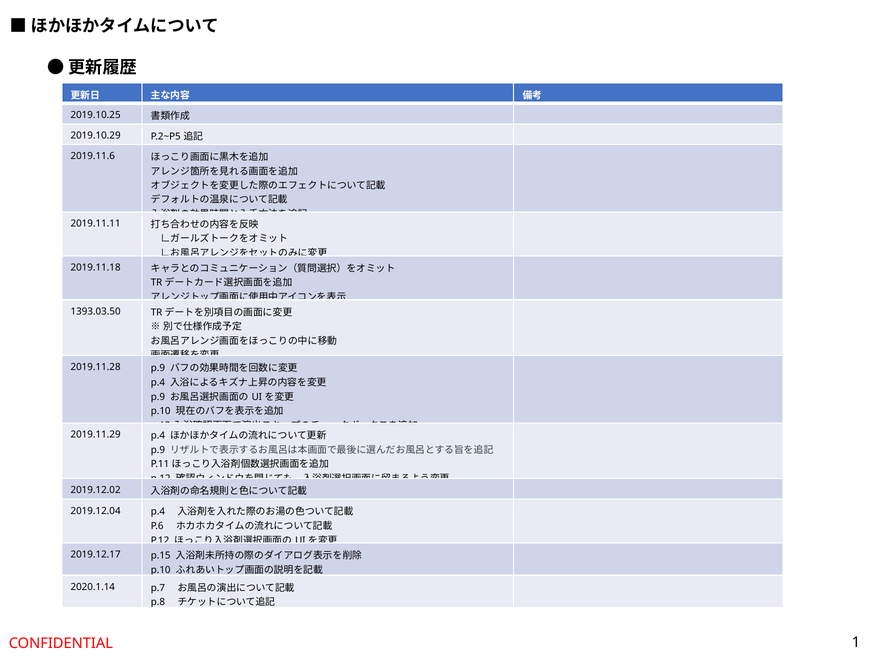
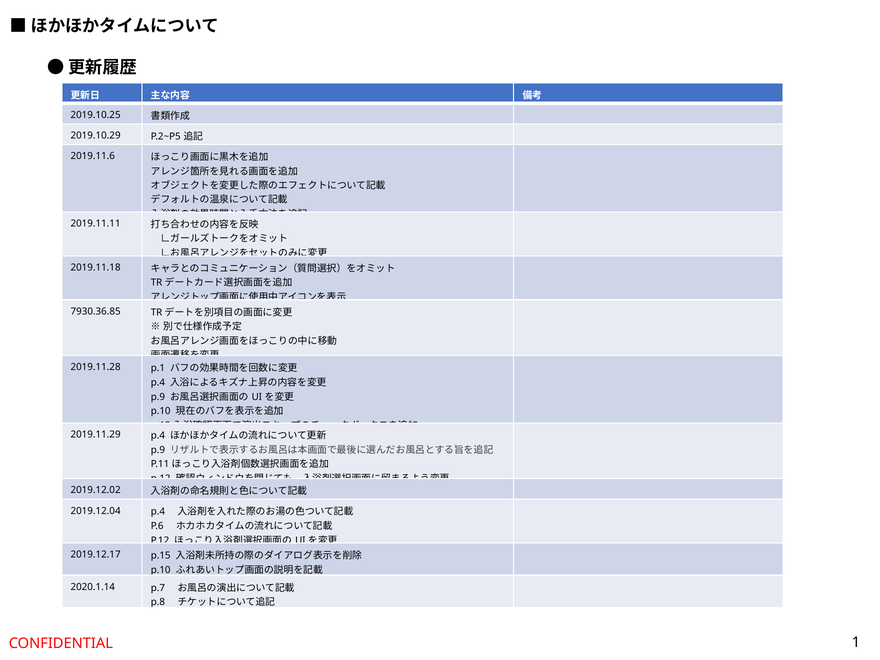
1393.03.50: 1393.03.50 -> 7930.36.85
2019.11.28 p.9: p.9 -> p.1
